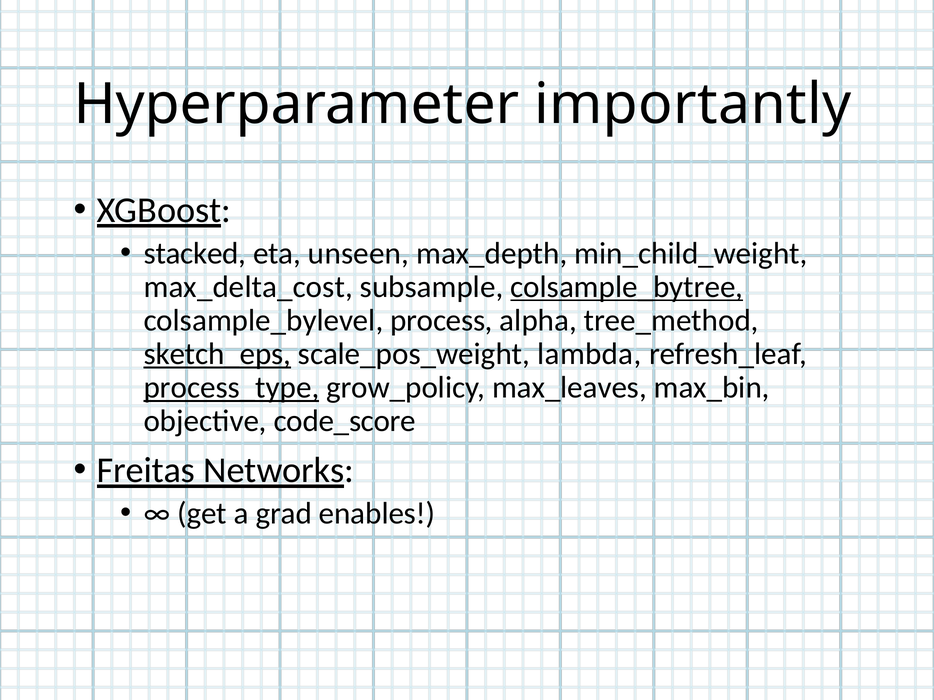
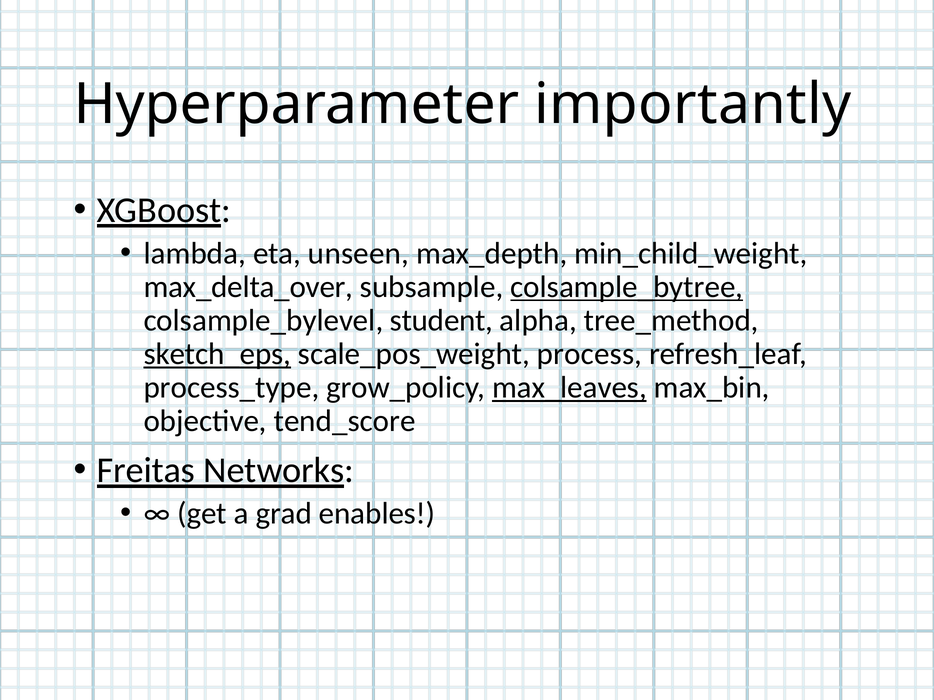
stacked: stacked -> lambda
max_delta_cost: max_delta_cost -> max_delta_over
process: process -> student
lambda: lambda -> process
process_type underline: present -> none
max_leaves underline: none -> present
code_score: code_score -> tend_score
